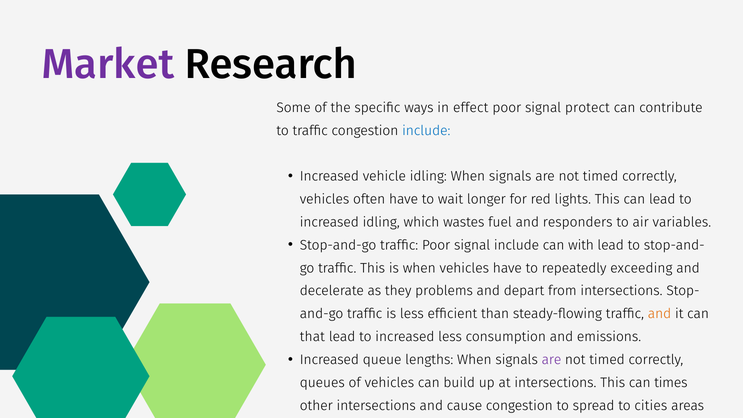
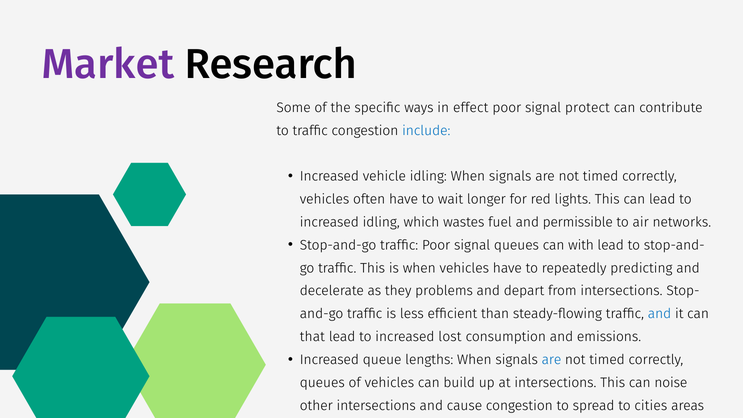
responders: responders -> permissible
variables: variables -> networks
signal include: include -> queues
exceeding: exceeding -> predicting
and at (660, 314) colour: orange -> blue
increased less: less -> lost
are at (551, 360) colour: purple -> blue
times: times -> noise
